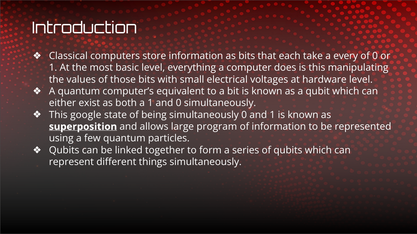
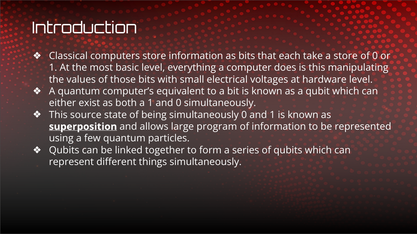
a every: every -> store
google: google -> source
